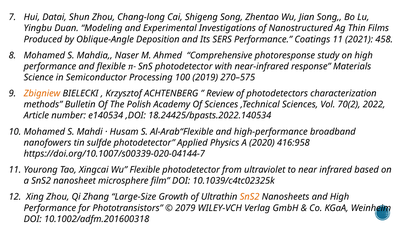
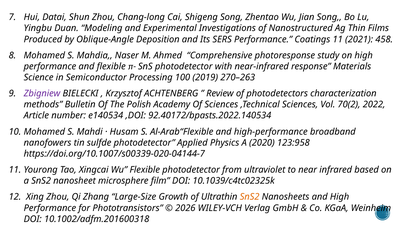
270–575: 270–575 -> 270–263
Zbigniew colour: orange -> purple
18.24425/bpasts.2022.140534: 18.24425/bpasts.2022.140534 -> 92.40172/bpasts.2022.140534
416:958: 416:958 -> 123:958
2079: 2079 -> 2026
